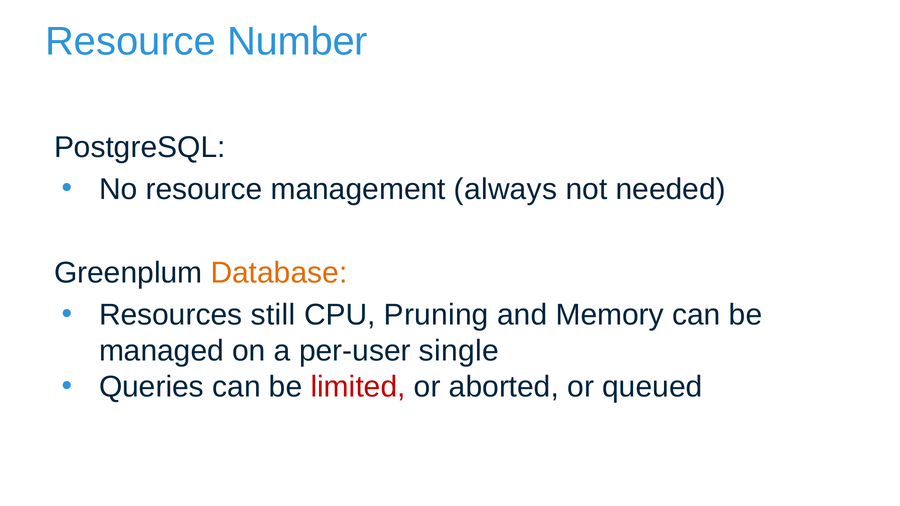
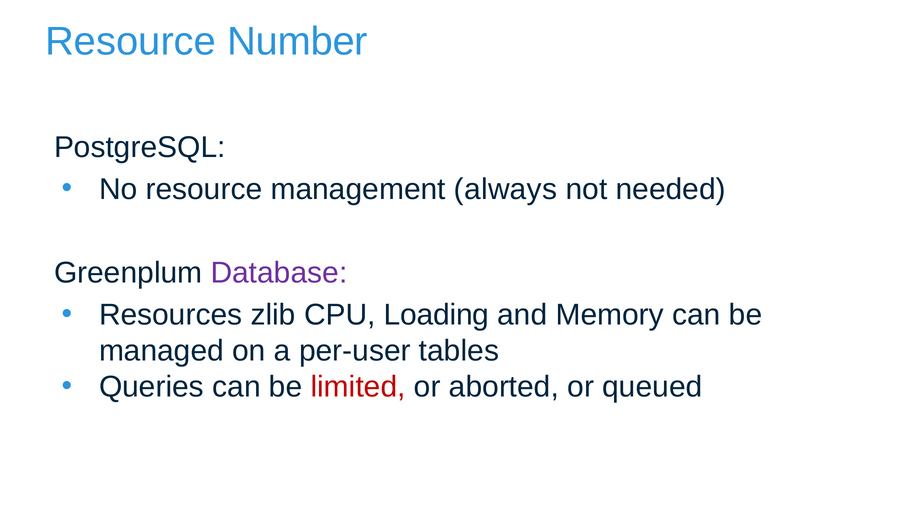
Database colour: orange -> purple
still: still -> zlib
Pruning: Pruning -> Loading
single: single -> tables
